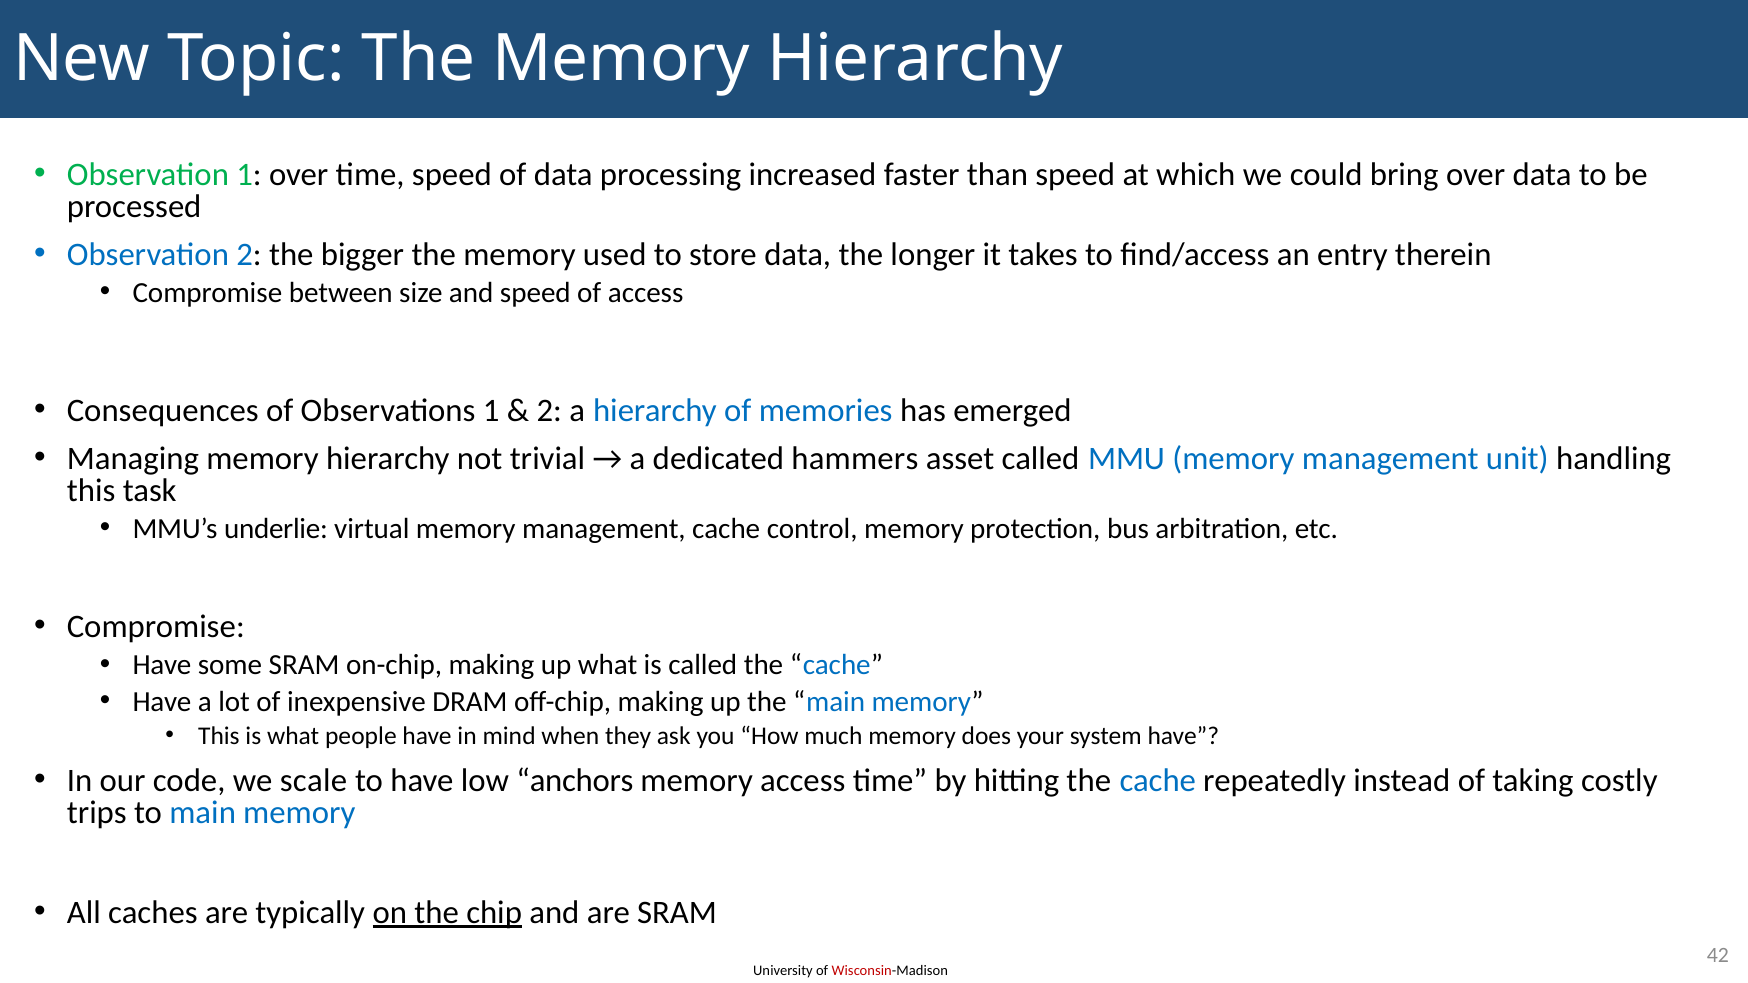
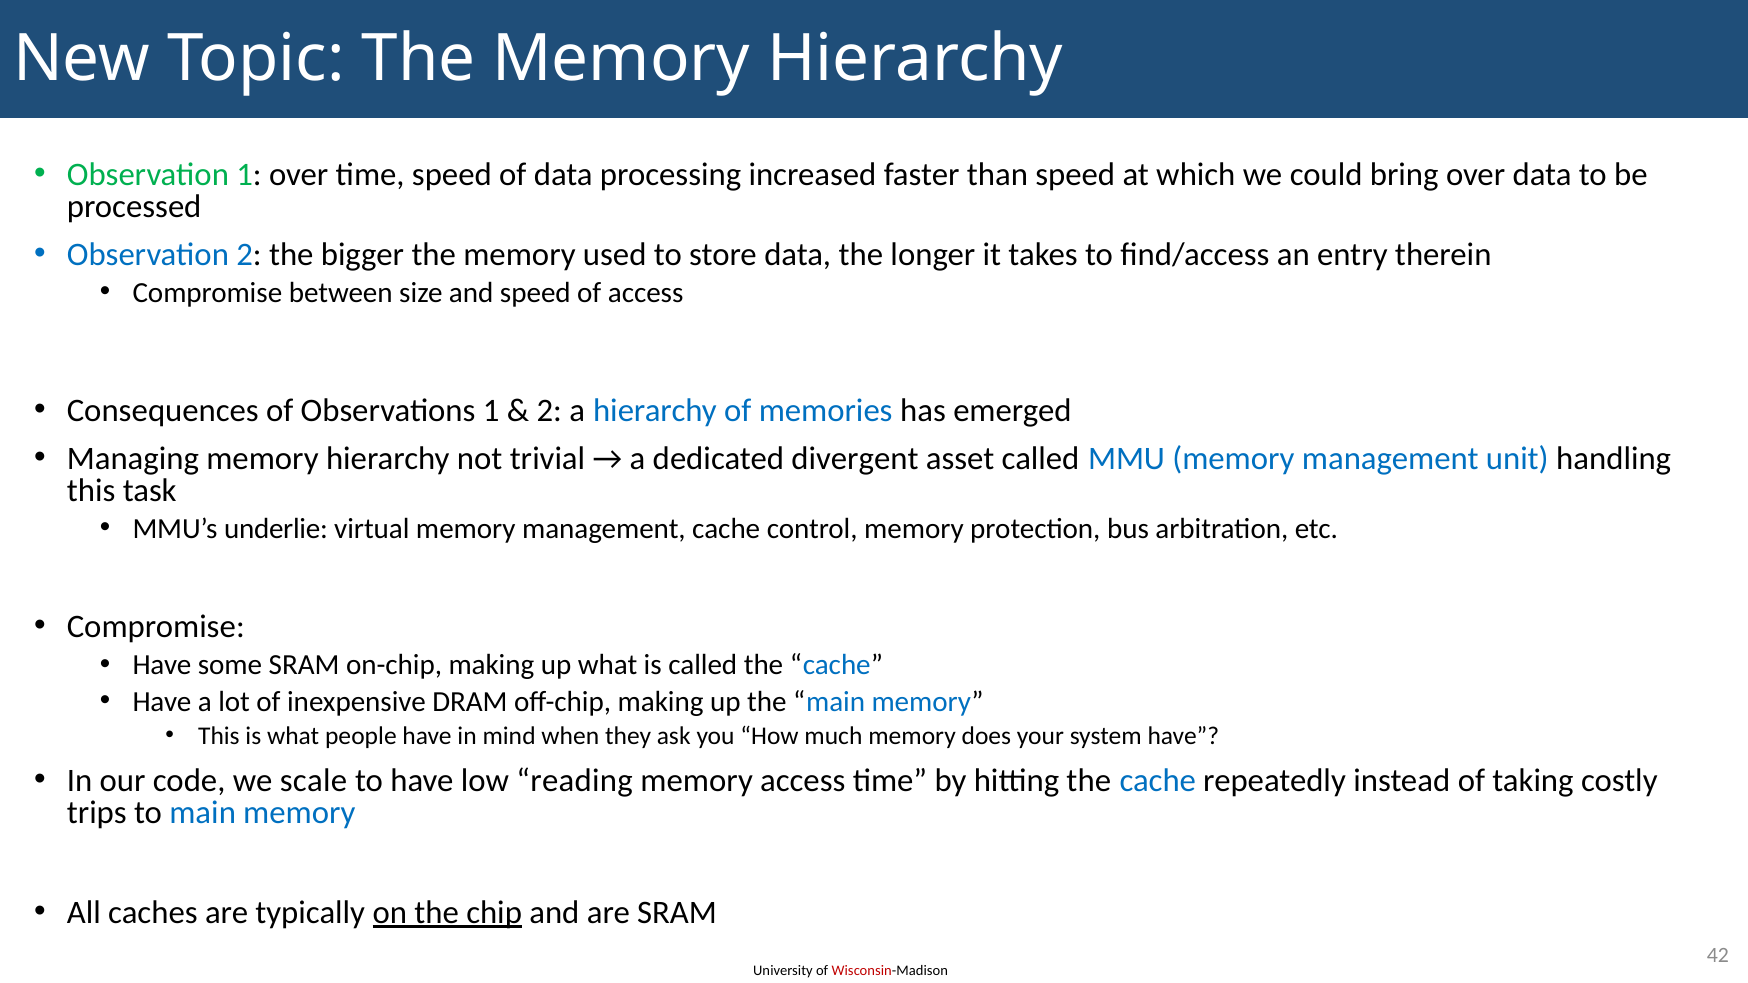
hammers: hammers -> divergent
anchors: anchors -> reading
